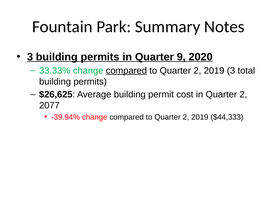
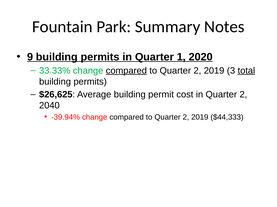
3 at (30, 57): 3 -> 9
9: 9 -> 1
total underline: none -> present
2077: 2077 -> 2040
